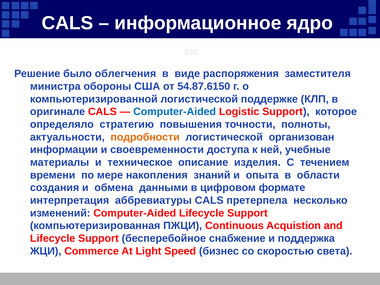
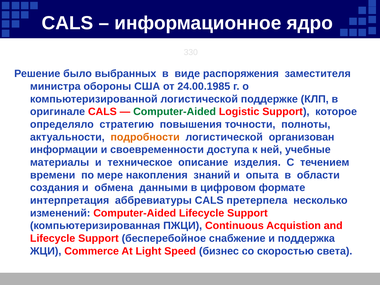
облегчения: облегчения -> выбранных
54.87.6150: 54.87.6150 -> 24.00.1985
Computer-Aided at (175, 112) colour: blue -> green
